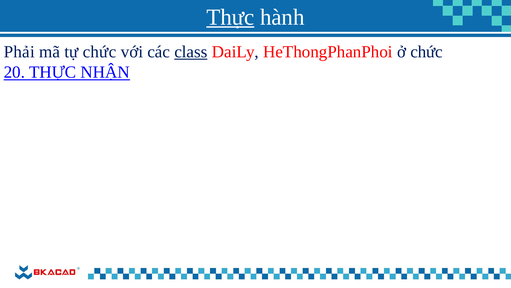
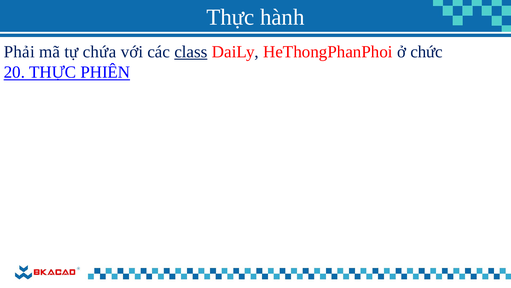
Thực at (230, 17) underline: present -> none
tự chức: chức -> chứa
NHẬN: NHẬN -> PHIÊN
